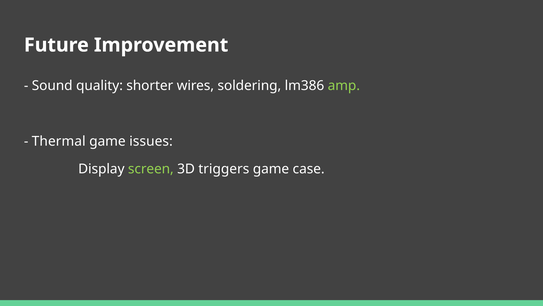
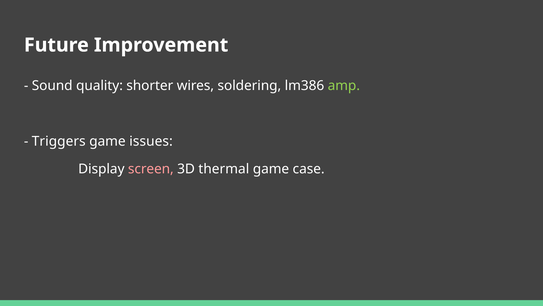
Thermal: Thermal -> Triggers
screen colour: light green -> pink
triggers: triggers -> thermal
